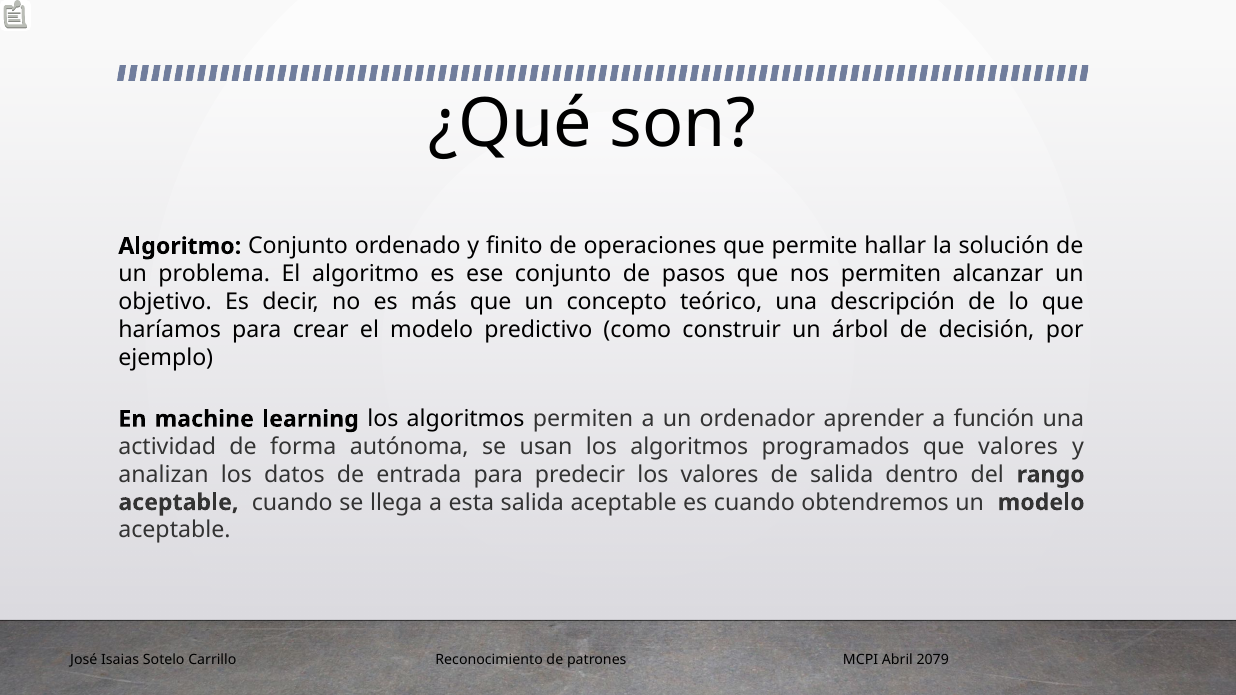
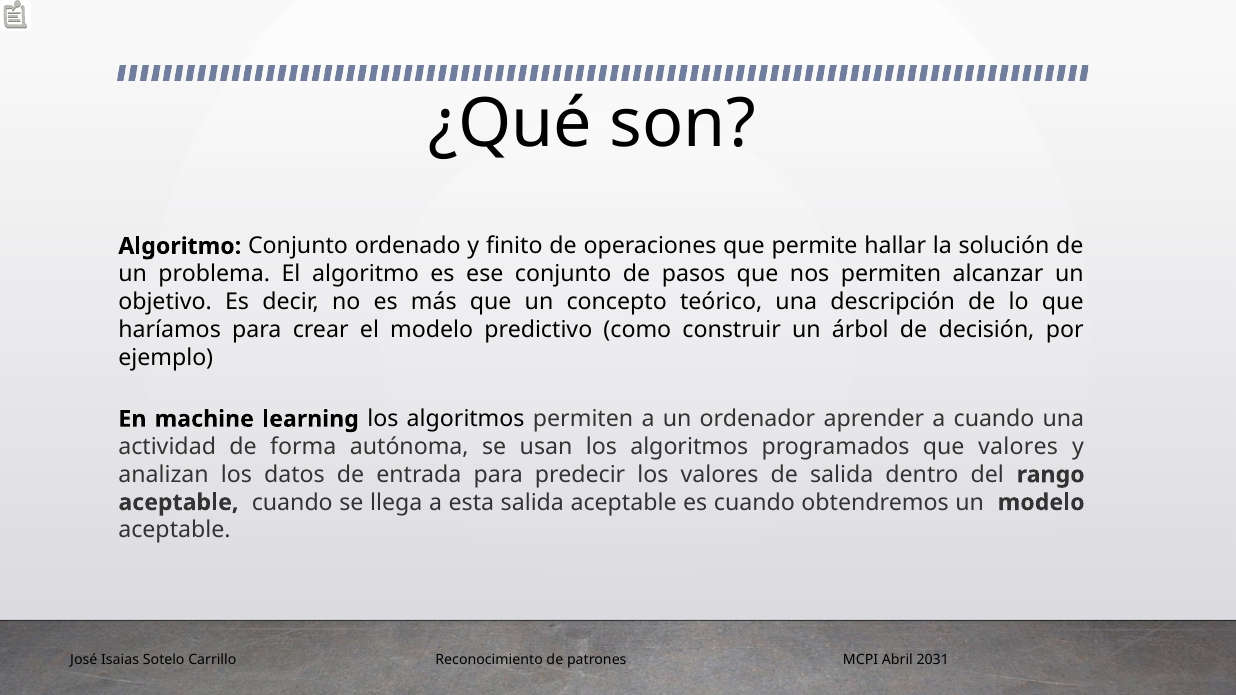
a función: función -> cuando
2079: 2079 -> 2031
